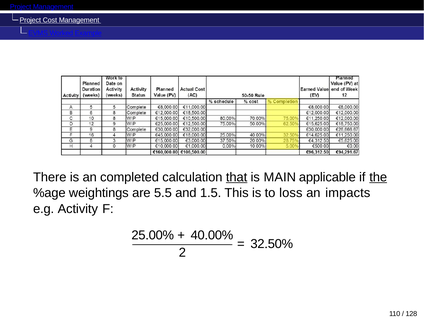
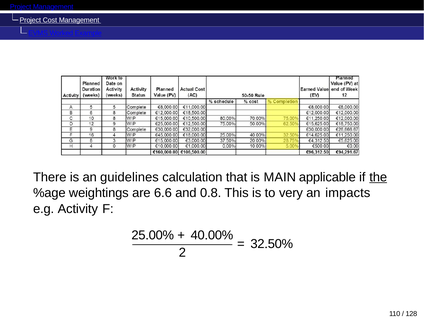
completed: completed -> guidelines
that underline: present -> none
5.5: 5.5 -> 6.6
1.5: 1.5 -> 0.8
loss: loss -> very
